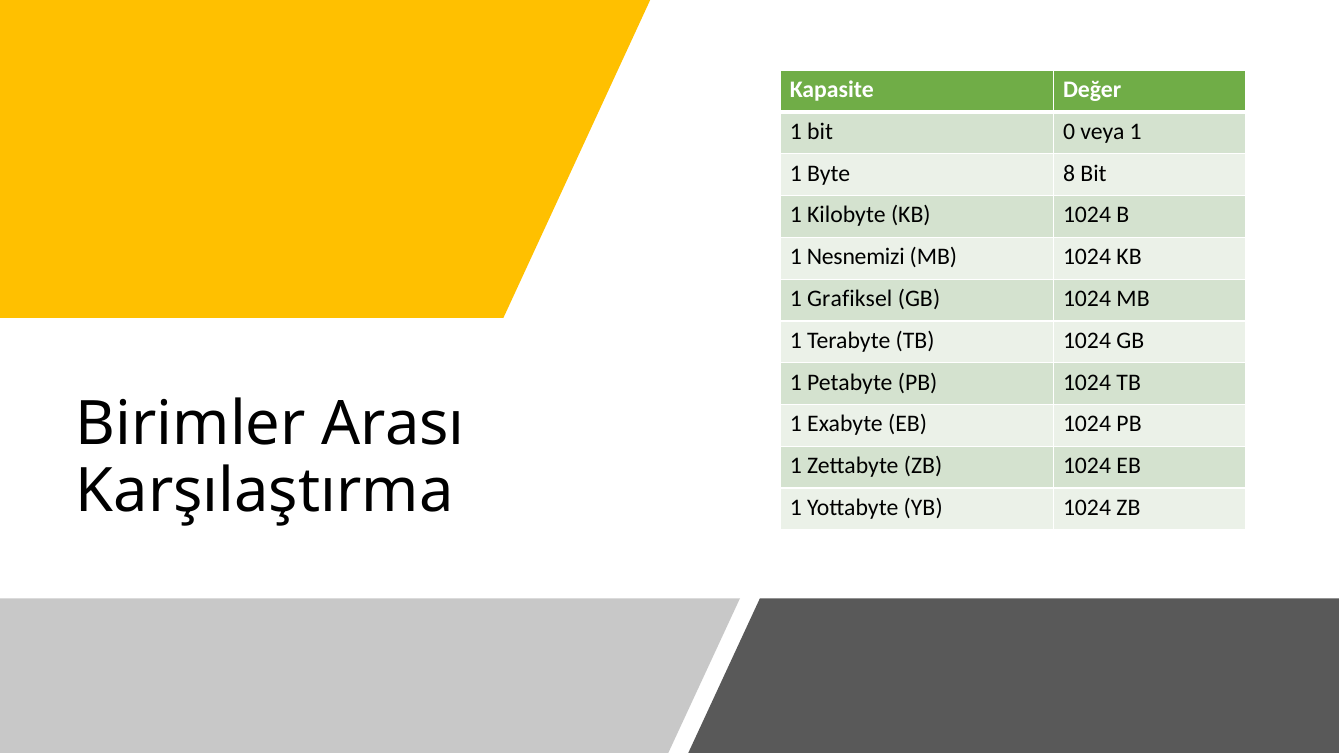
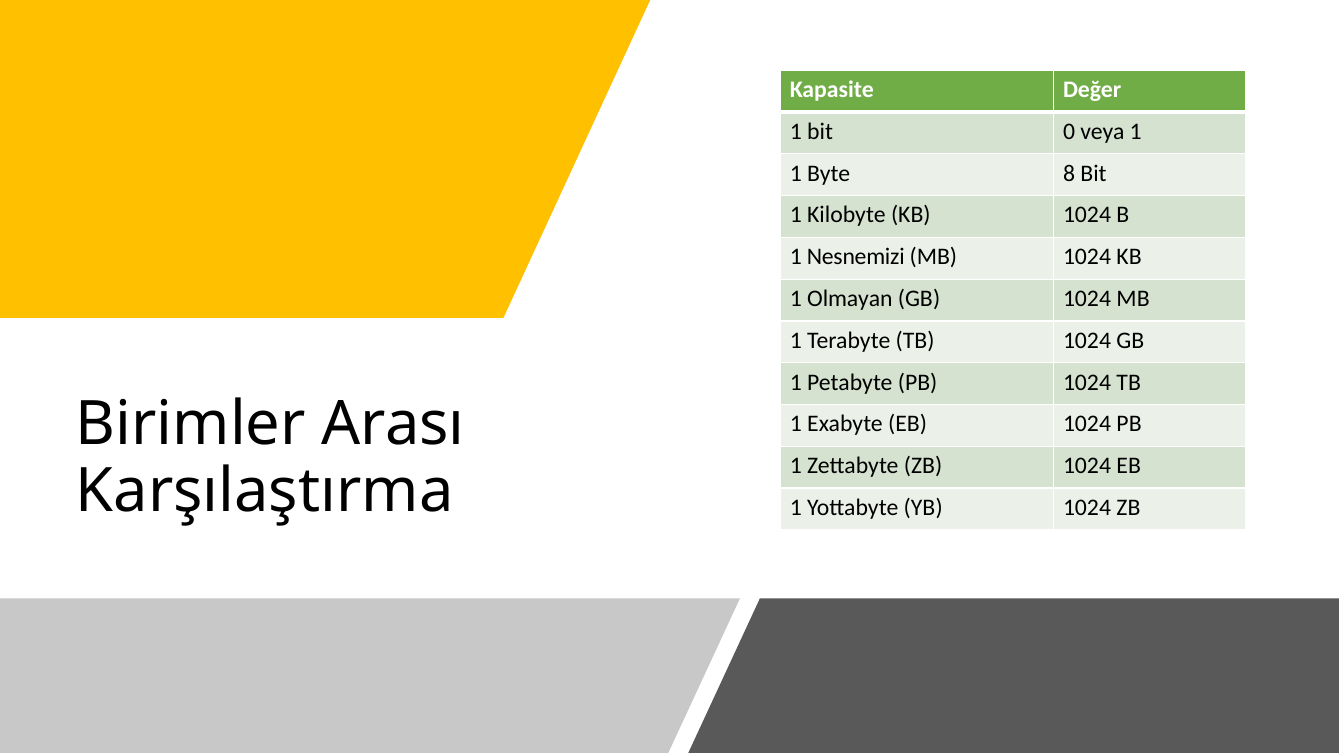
Grafiksel: Grafiksel -> Olmayan
